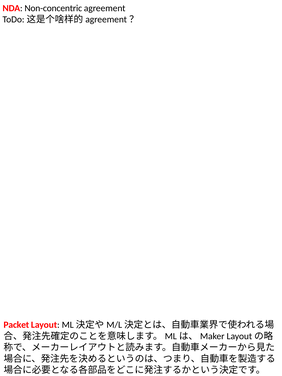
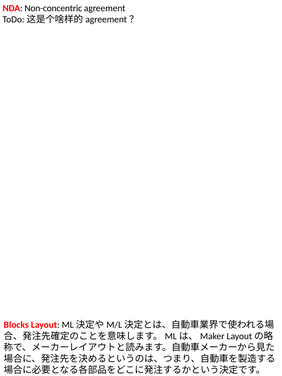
Packet: Packet -> Blocks
